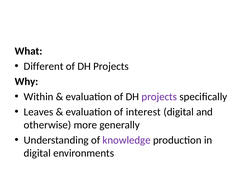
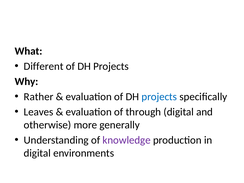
Within: Within -> Rather
projects at (159, 97) colour: purple -> blue
interest: interest -> through
